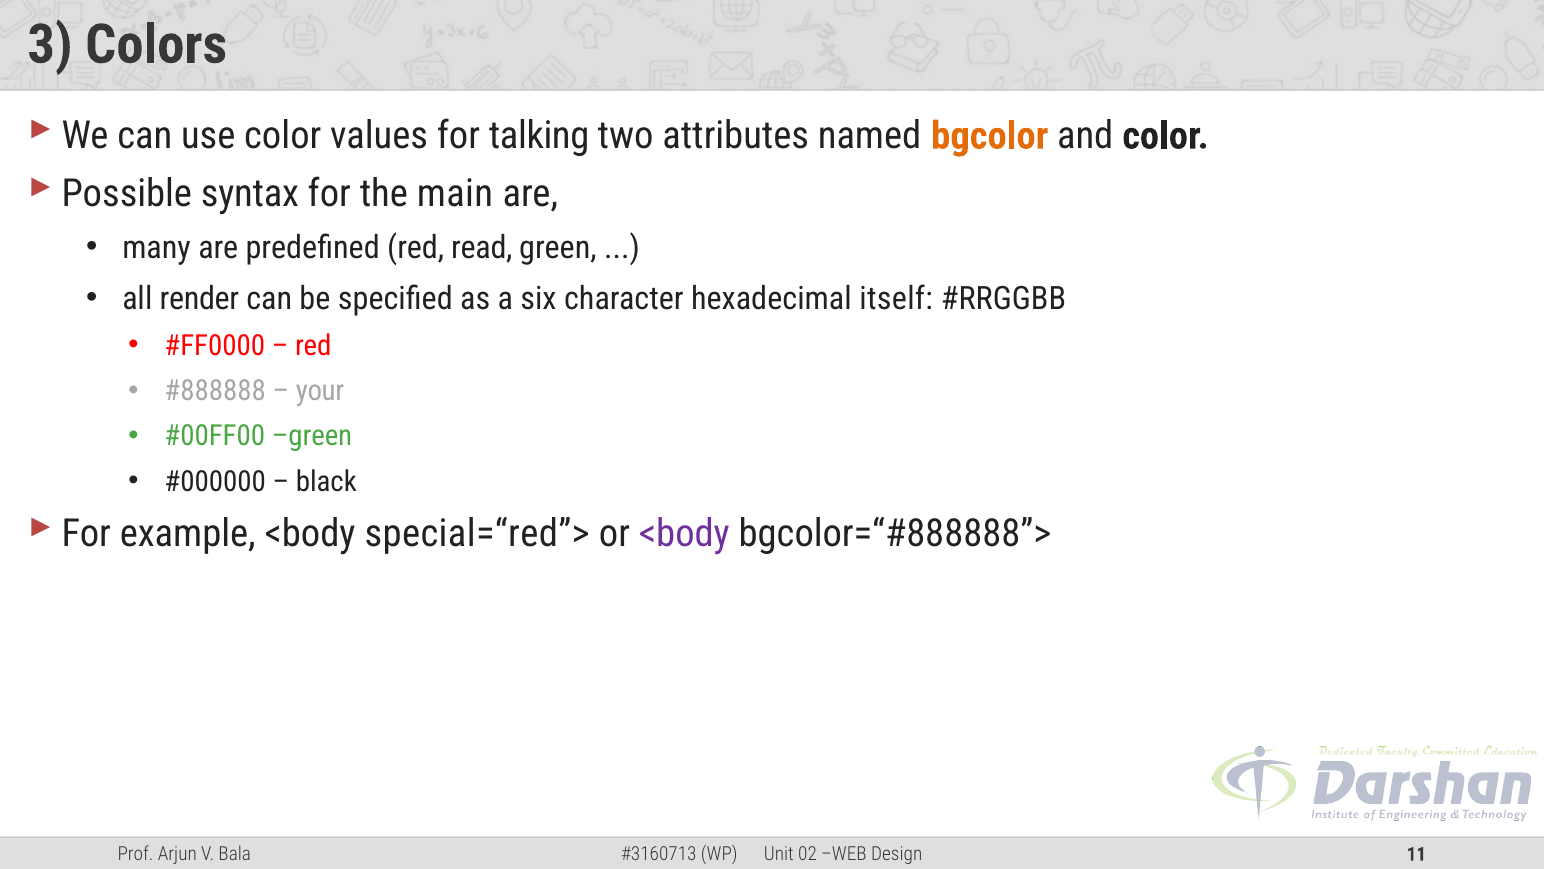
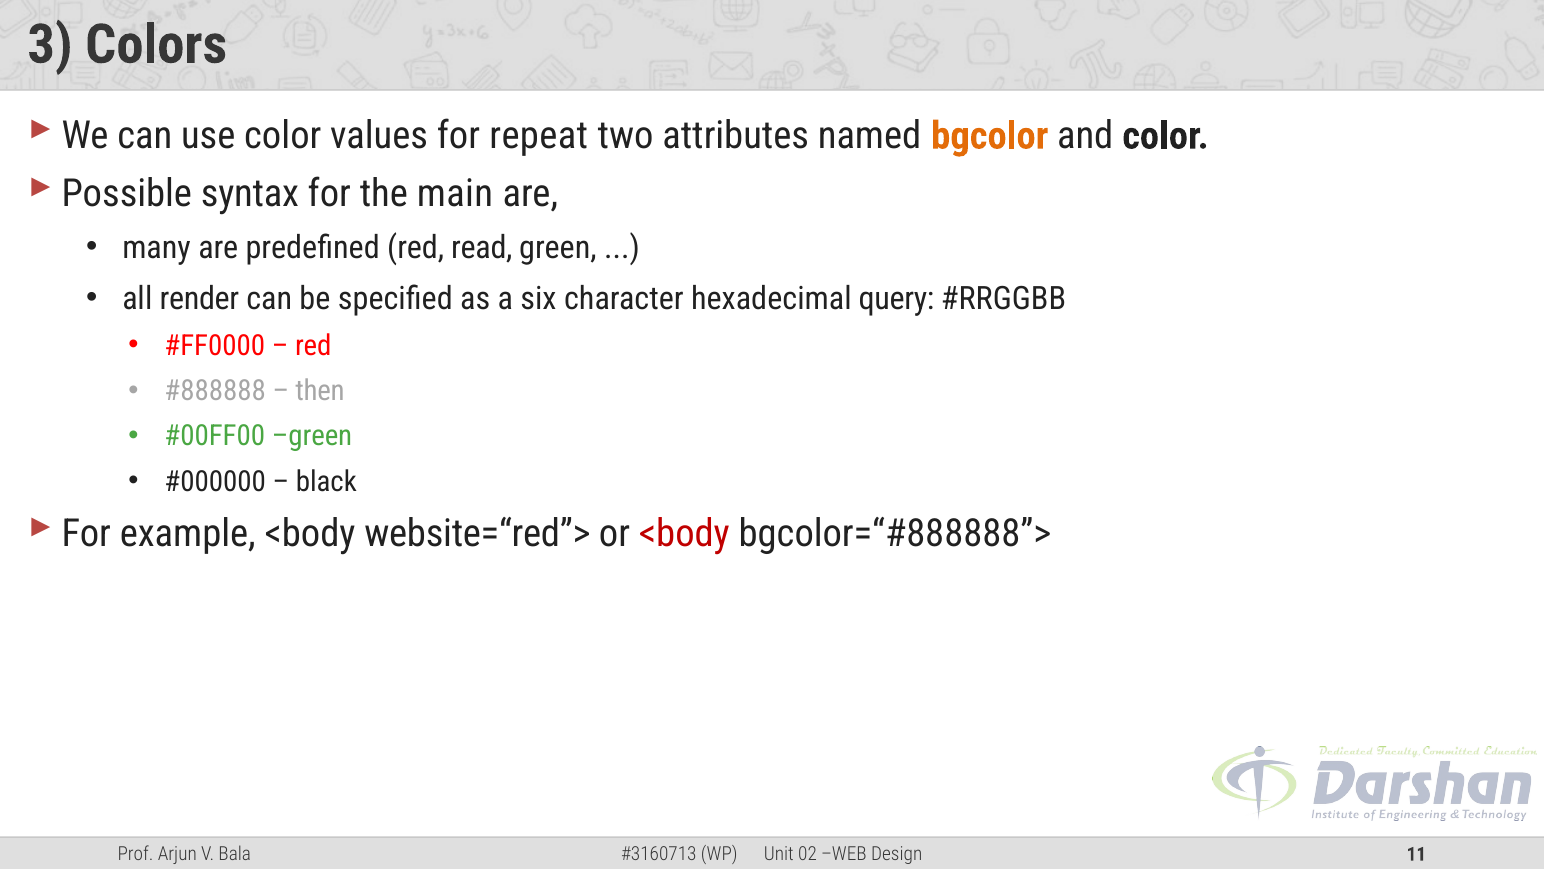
talking: talking -> repeat
itself: itself -> query
your: your -> then
special=“red”>: special=“red”> -> website=“red”>
<body at (684, 534) colour: purple -> red
